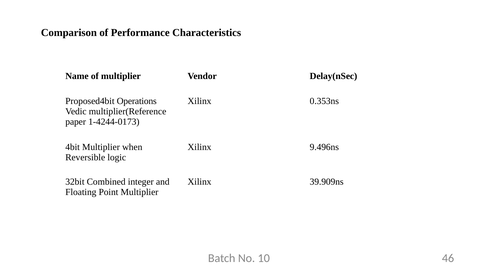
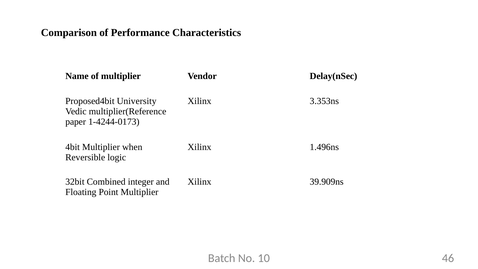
Operations: Operations -> University
0.353ns: 0.353ns -> 3.353ns
9.496ns: 9.496ns -> 1.496ns
